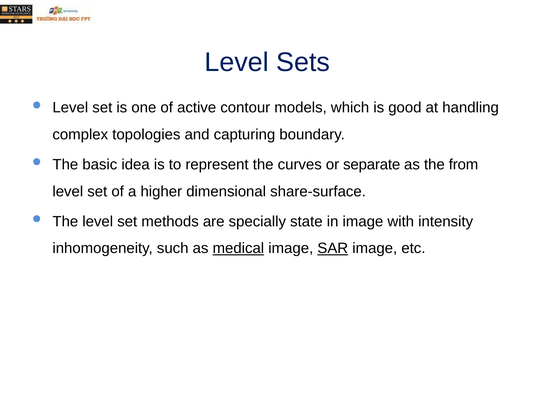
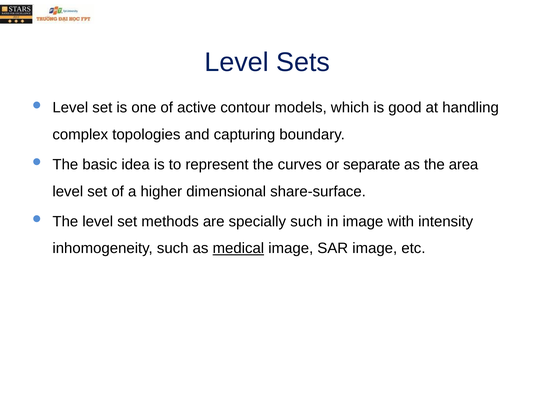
from: from -> area
specially state: state -> such
SAR underline: present -> none
